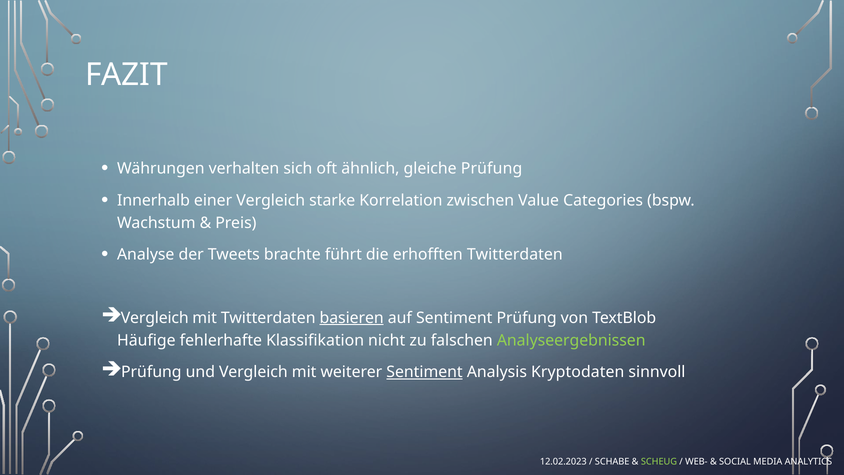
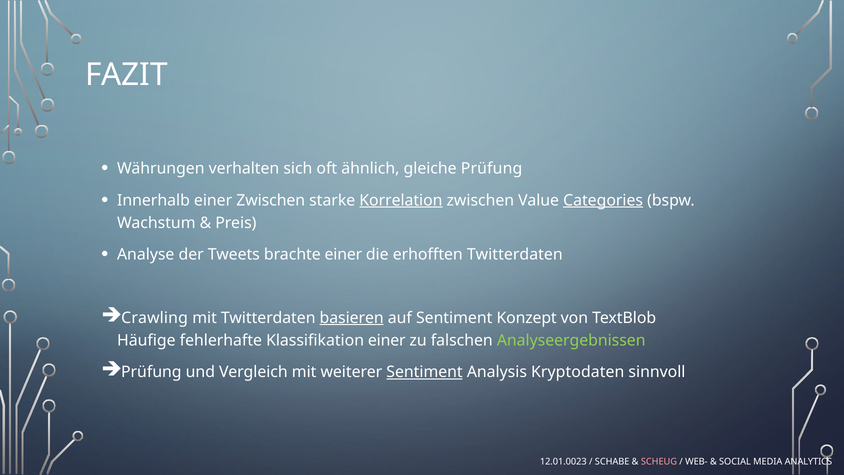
einer Vergleich: Vergleich -> Zwischen
Korrelation underline: none -> present
Categories underline: none -> present
brachte führt: führt -> einer
Vergleich at (155, 318): Vergleich -> Crawling
Sentiment Prüfung: Prüfung -> Konzept
Klassifikation nicht: nicht -> einer
12.02.2023: 12.02.2023 -> 12.01.0023
SCHEUG colour: light green -> pink
